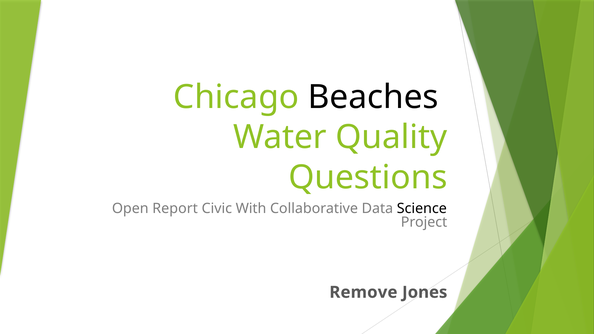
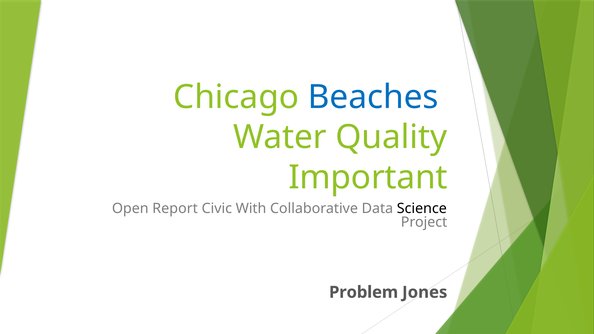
Beaches colour: black -> blue
Questions: Questions -> Important
Remove: Remove -> Problem
